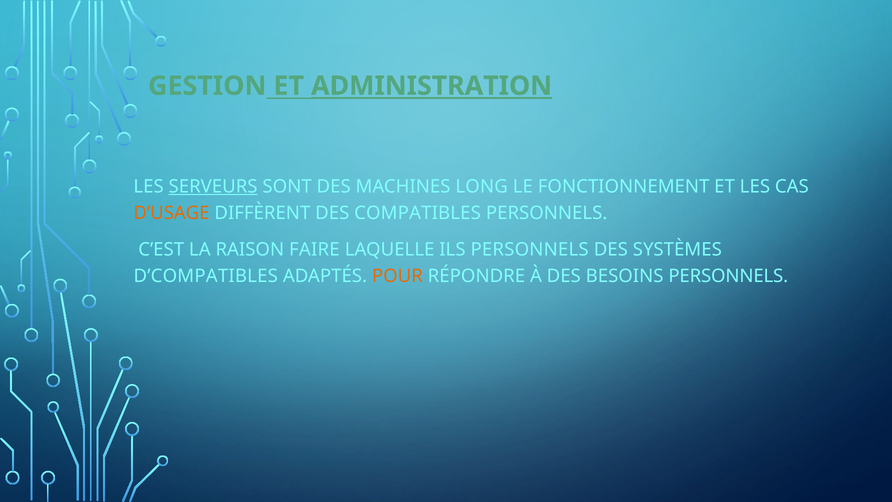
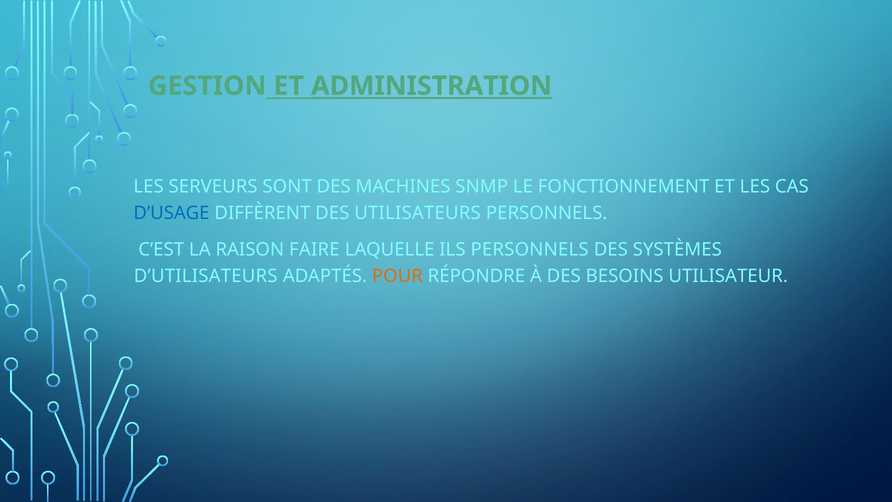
SERVEURS underline: present -> none
LONG: LONG -> SNMP
D’USAGE colour: orange -> blue
COMPATIBLES: COMPATIBLES -> UTILISATEURS
D’COMPATIBLES: D’COMPATIBLES -> D’UTILISATEURS
BESOINS PERSONNELS: PERSONNELS -> UTILISATEUR
